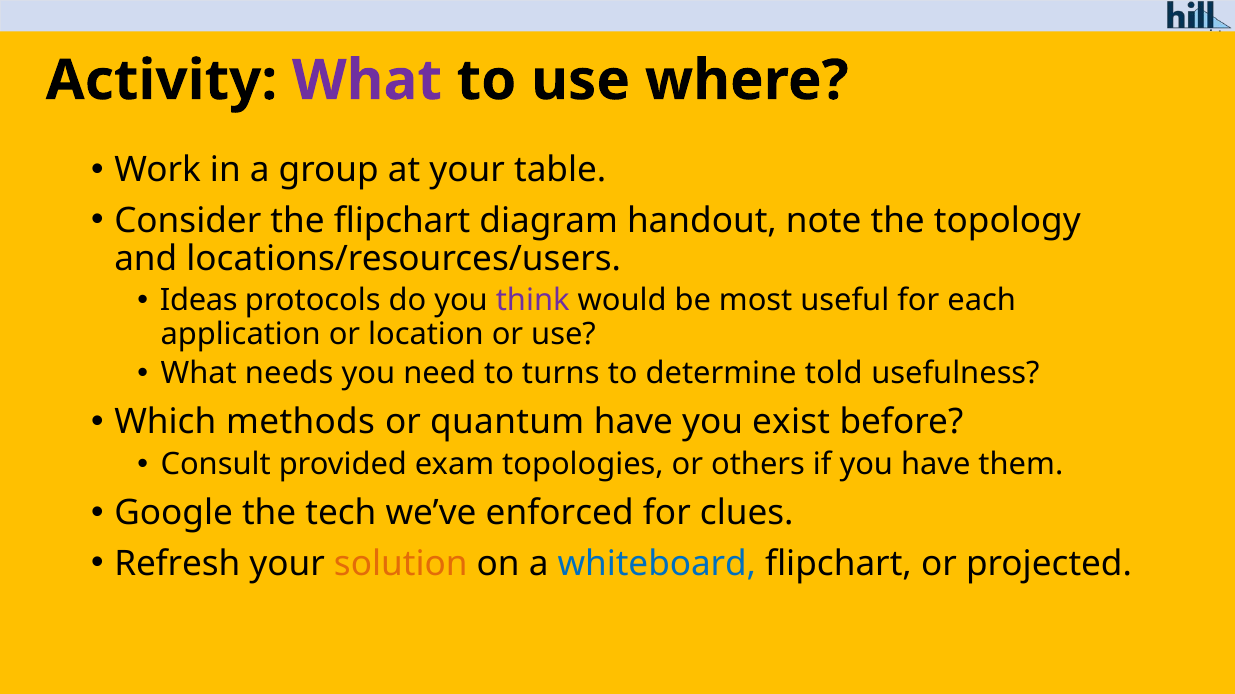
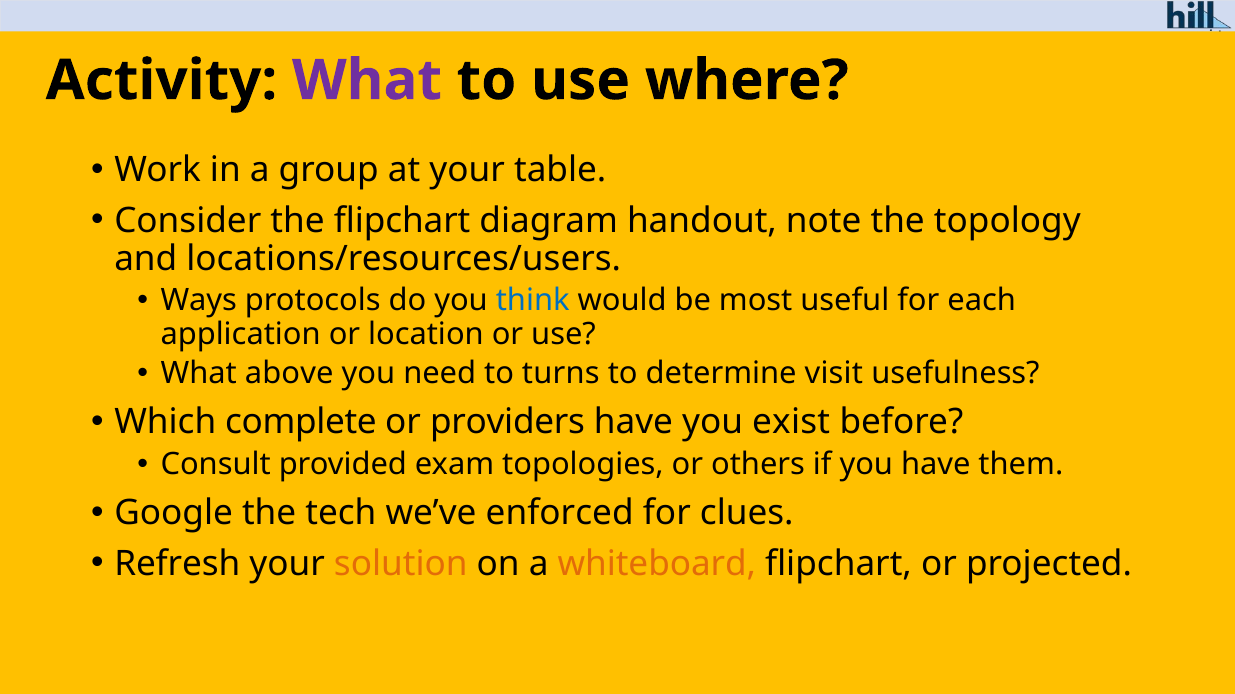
Ideas: Ideas -> Ways
think colour: purple -> blue
needs: needs -> above
told: told -> visit
methods: methods -> complete
quantum: quantum -> providers
whiteboard colour: blue -> orange
